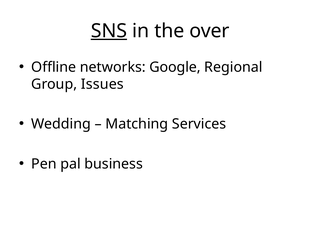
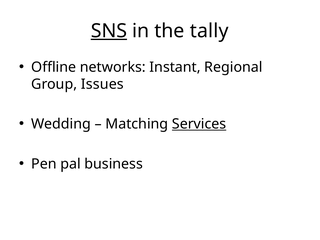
over: over -> tally
Google: Google -> Instant
Services underline: none -> present
